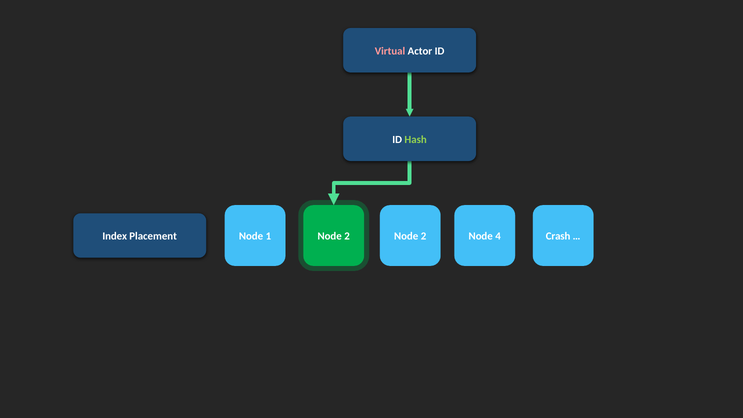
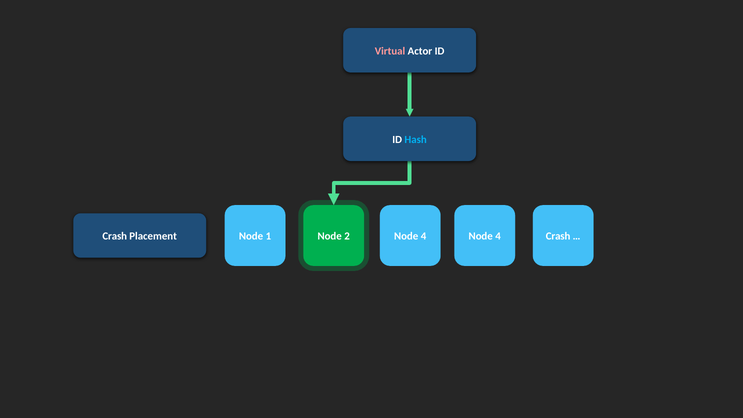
Hash colour: light green -> light blue
Index at (115, 236): Index -> Crash
2 at (424, 236): 2 -> 4
